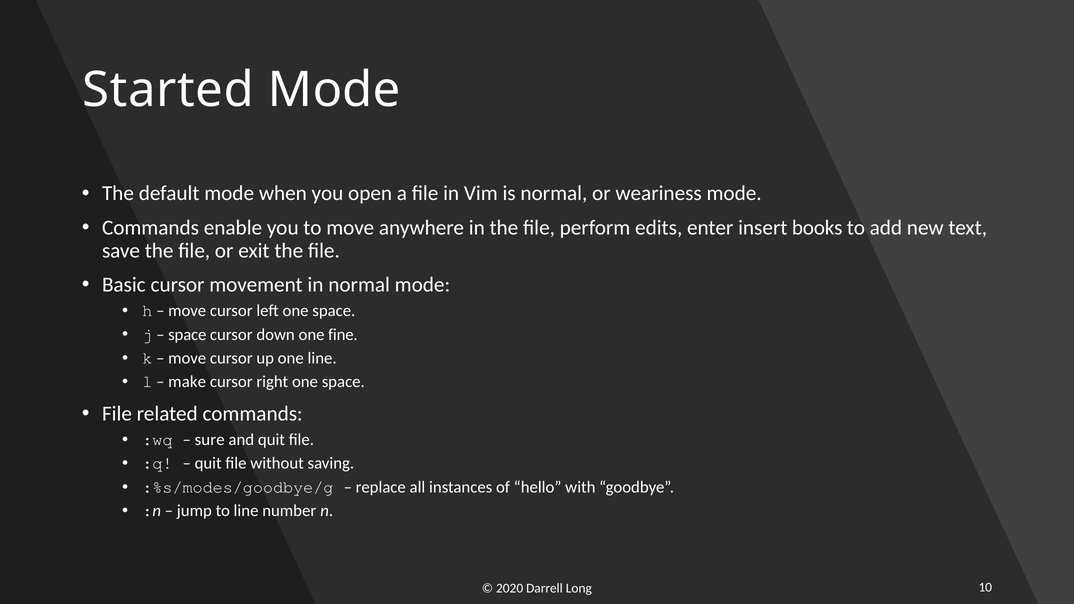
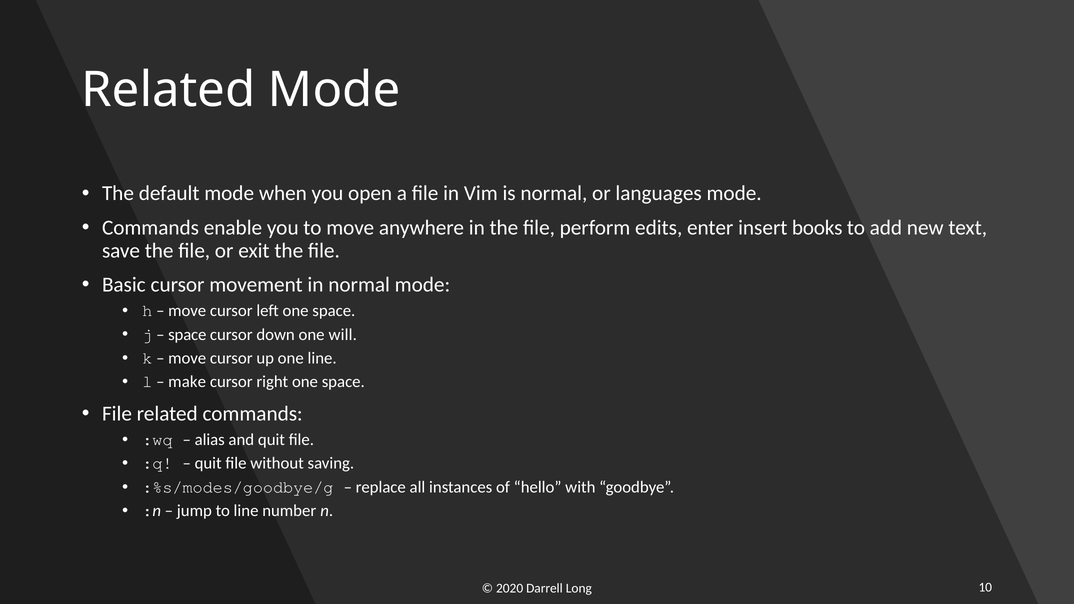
Started at (168, 90): Started -> Related
weariness: weariness -> languages
fine: fine -> will
sure: sure -> alias
